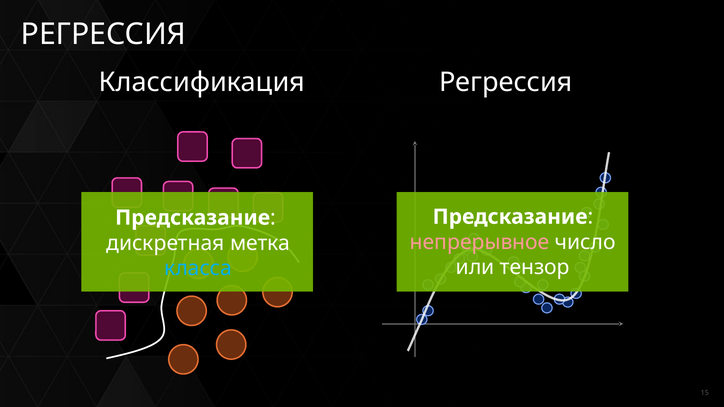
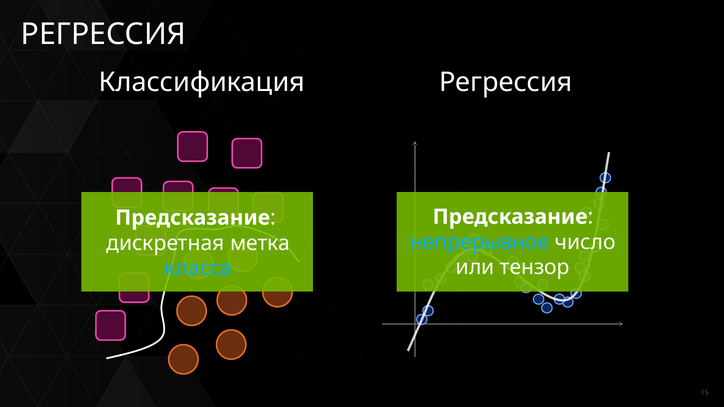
непрерывное colour: pink -> light blue
